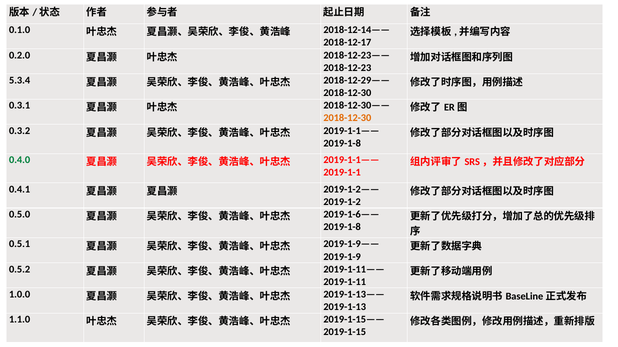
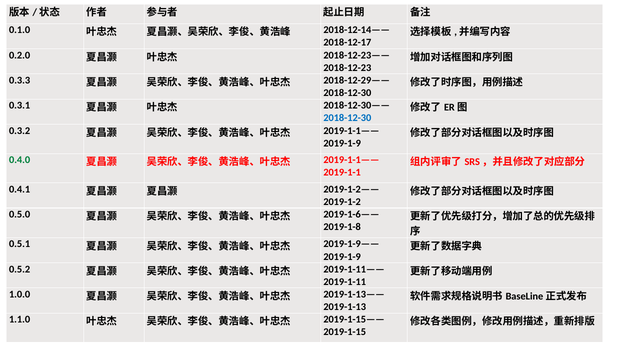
5.3.4: 5.3.4 -> 0.3.3
2018-12-30 at (347, 118) colour: orange -> blue
2019-1-8 at (342, 143): 2019-1-8 -> 2019-1-9
